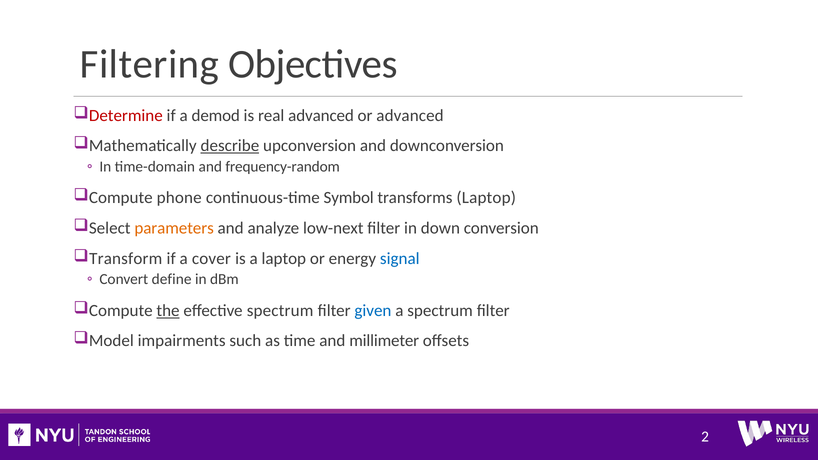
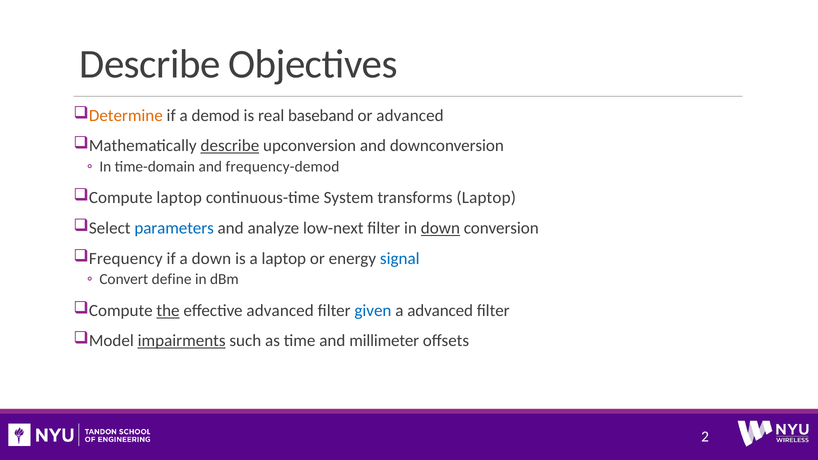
Filtering at (149, 64): Filtering -> Describe
Determine colour: red -> orange
real advanced: advanced -> baseband
frequency-random: frequency-random -> frequency-demod
Compute phone: phone -> laptop
Symbol: Symbol -> System
parameters colour: orange -> blue
down at (440, 228) underline: none -> present
Transform: Transform -> Frequency
a cover: cover -> down
effective spectrum: spectrum -> advanced
a spectrum: spectrum -> advanced
impairments underline: none -> present
